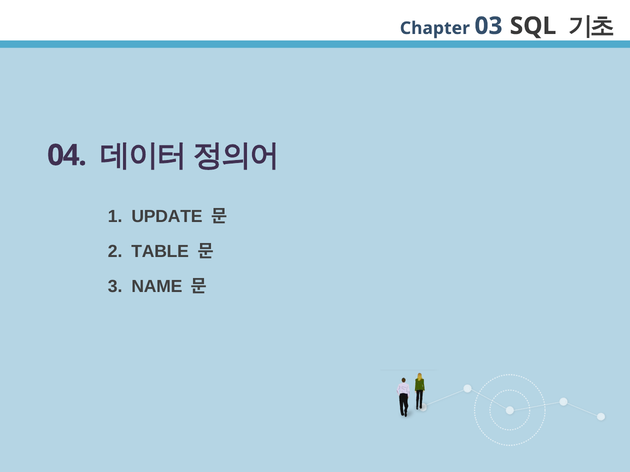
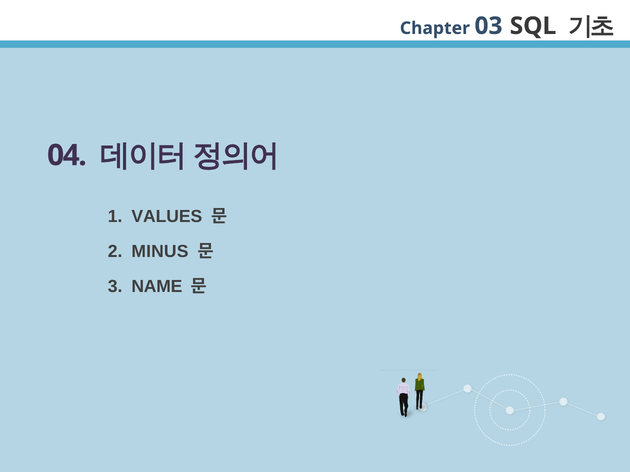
UPDATE: UPDATE -> VALUES
TABLE: TABLE -> MINUS
